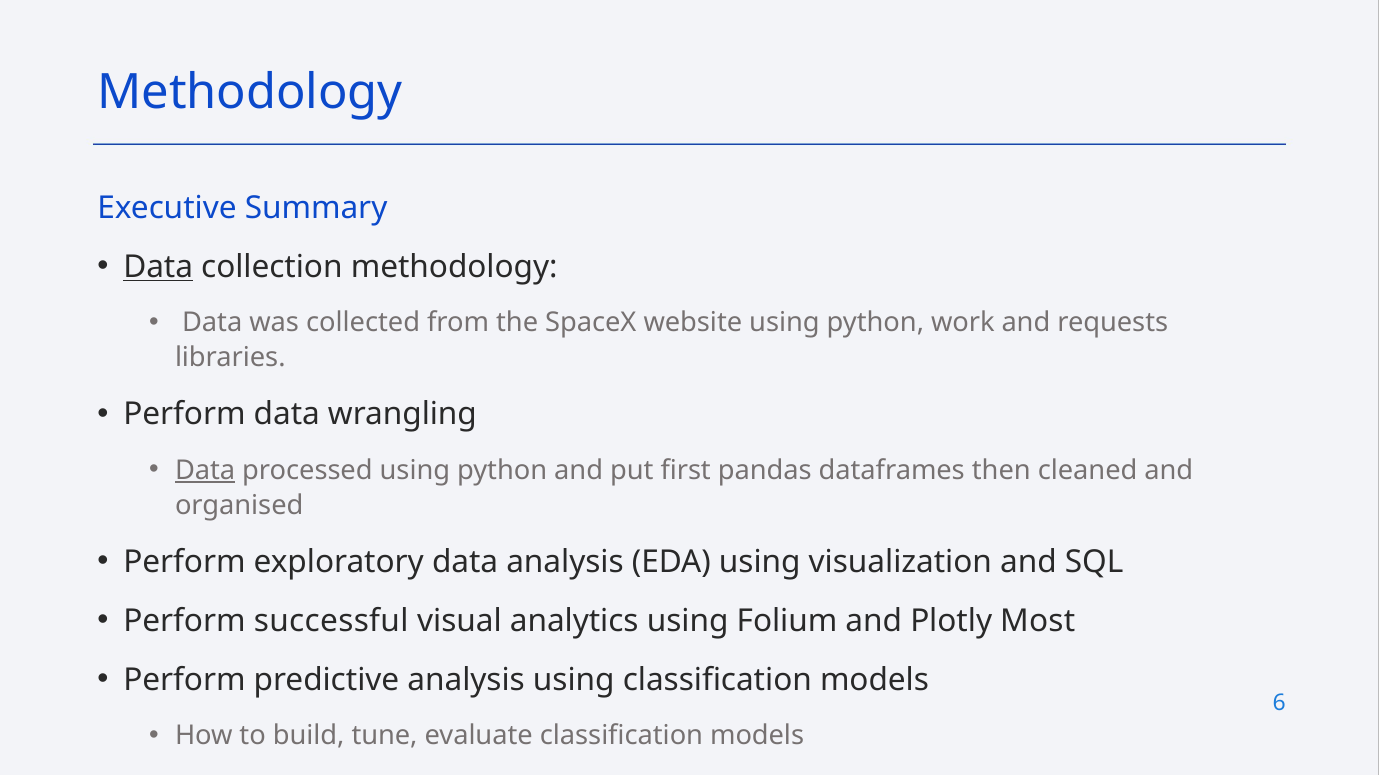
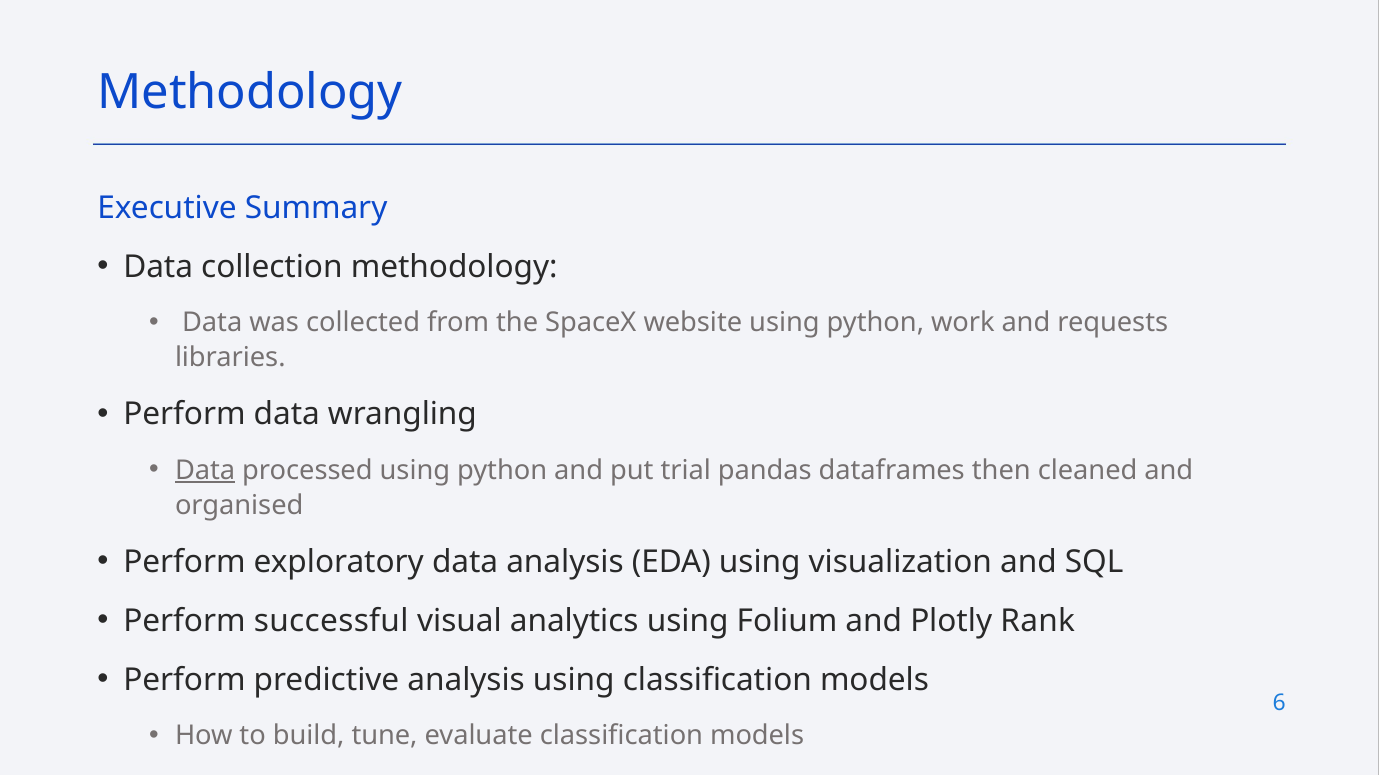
Data at (158, 267) underline: present -> none
first: first -> trial
Most: Most -> Rank
